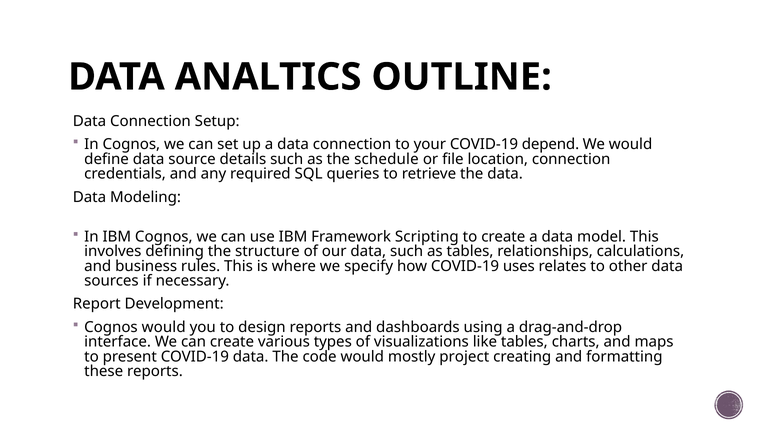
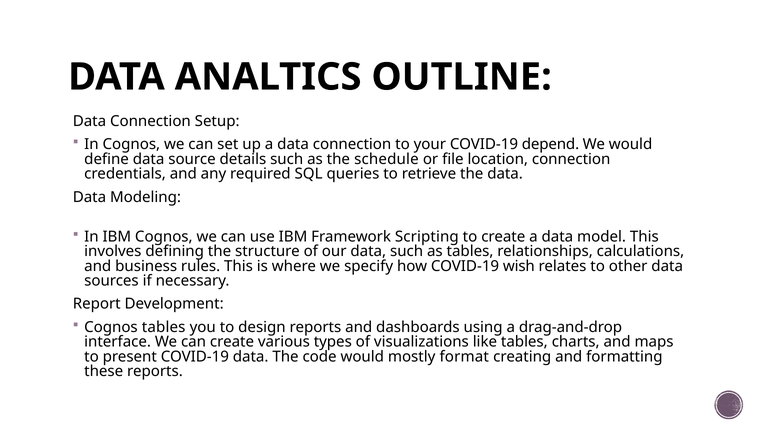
uses: uses -> wish
Cognos would: would -> tables
project: project -> format
